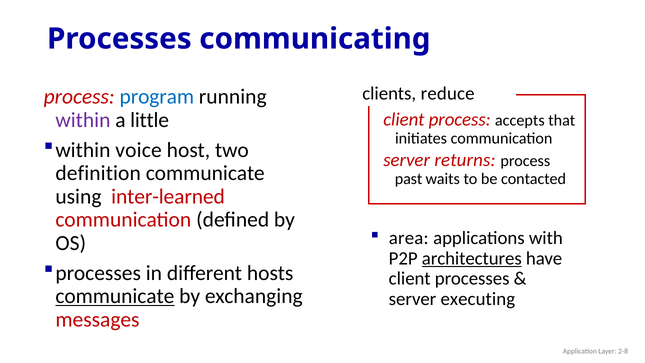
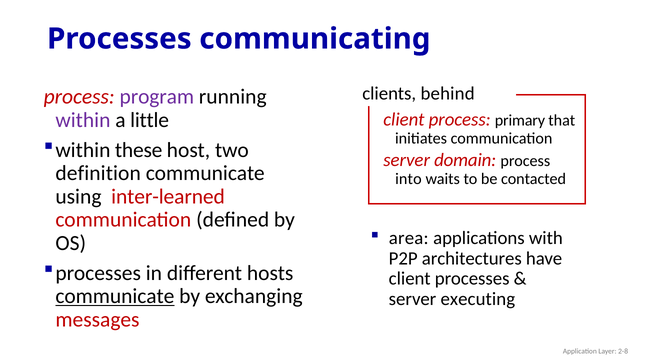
reduce: reduce -> behind
program colour: blue -> purple
accepts: accepts -> primary
voice: voice -> these
returns: returns -> domain
past: past -> into
architectures underline: present -> none
